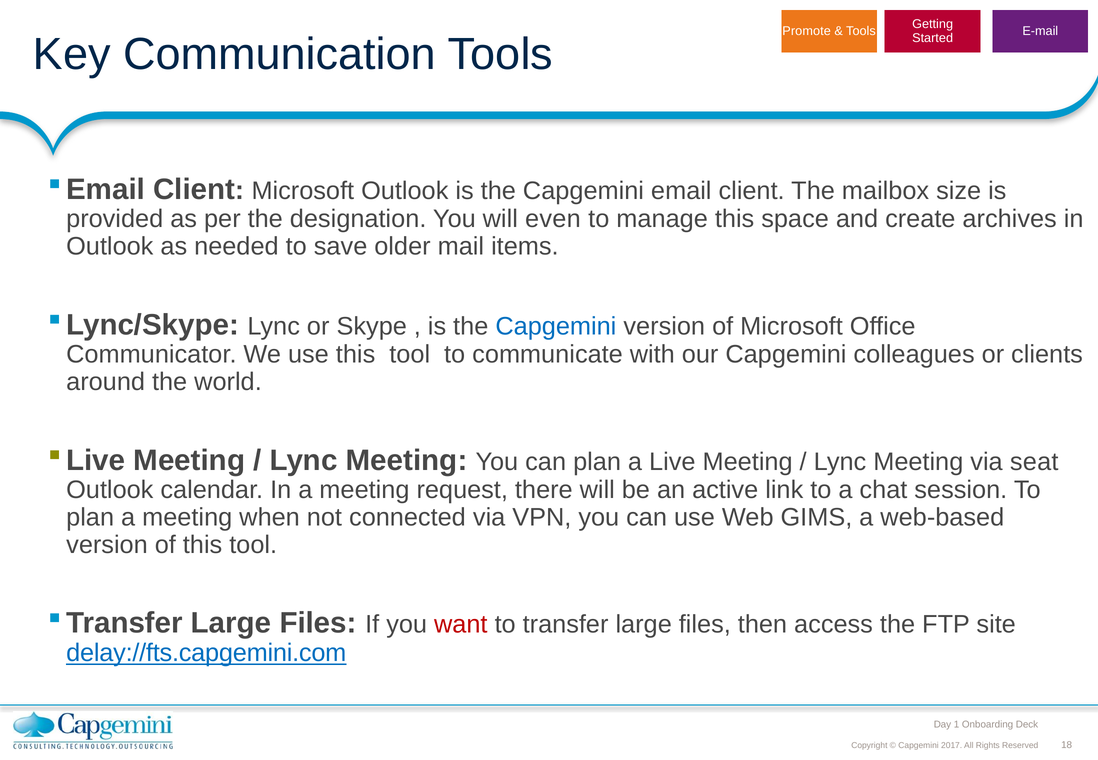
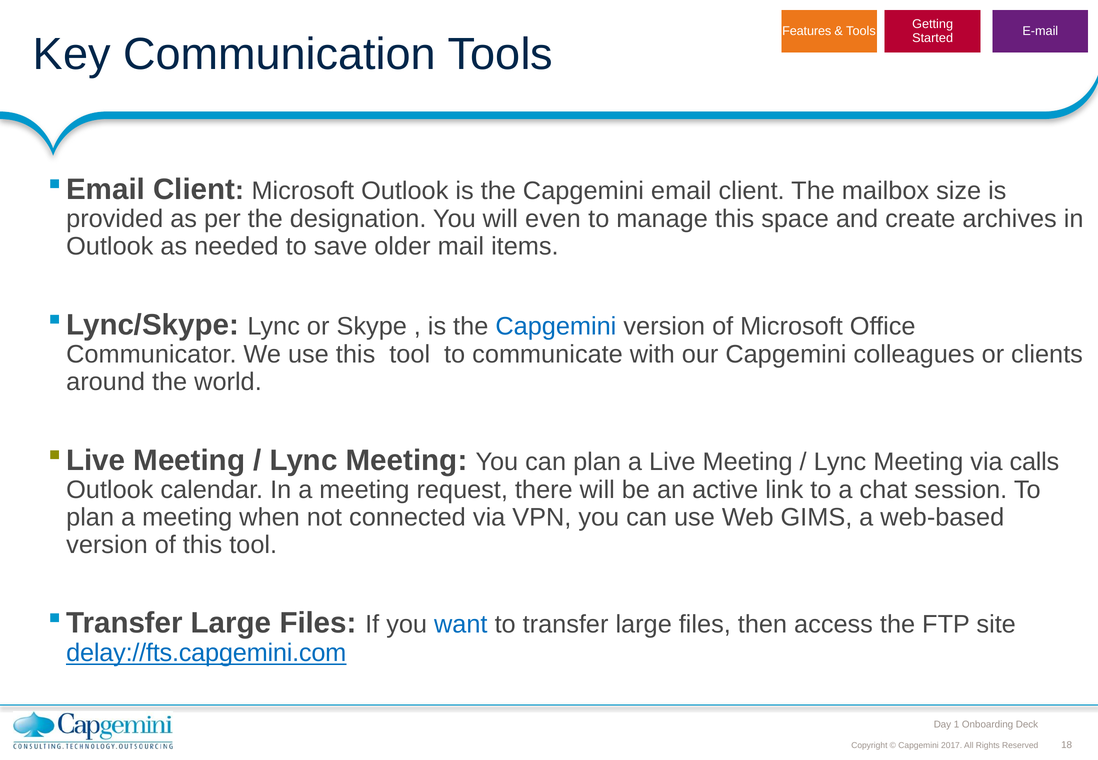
Promote: Promote -> Features
seat: seat -> calls
want colour: red -> blue
